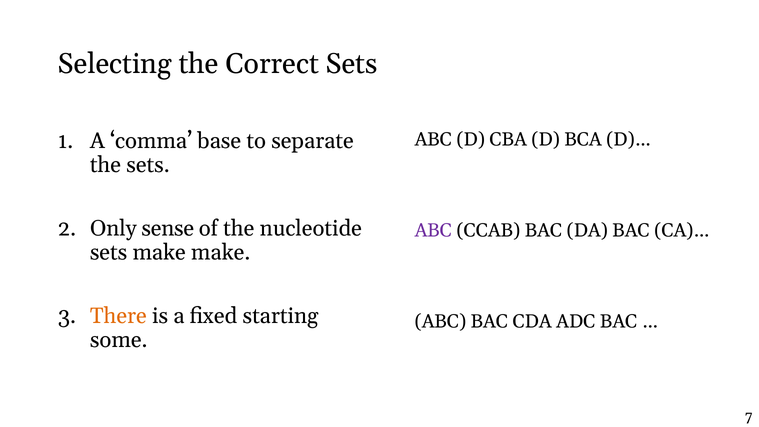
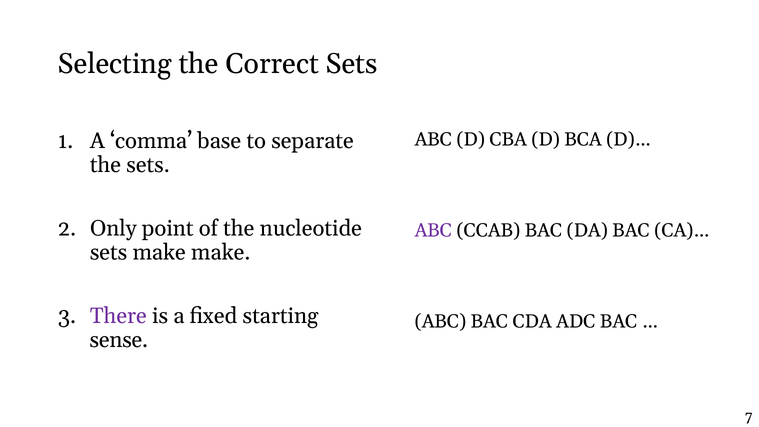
sense: sense -> point
There colour: orange -> purple
some: some -> sense
